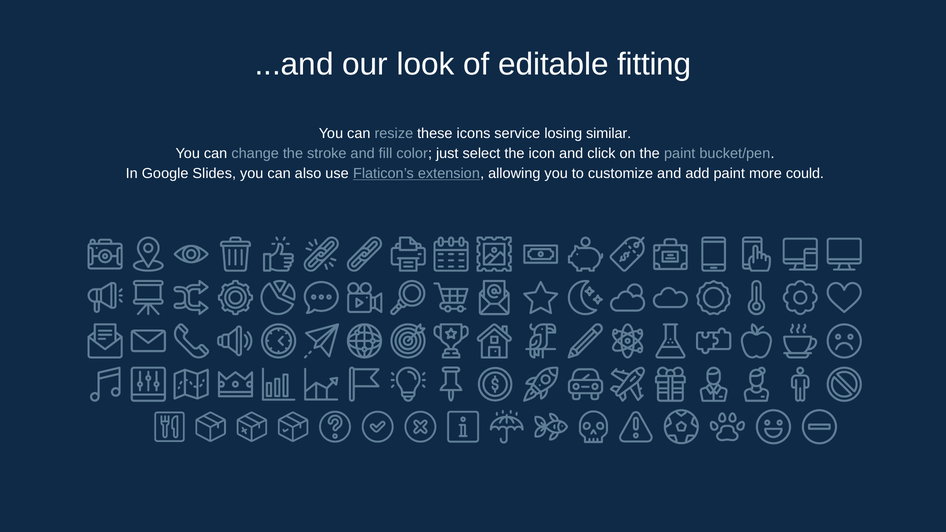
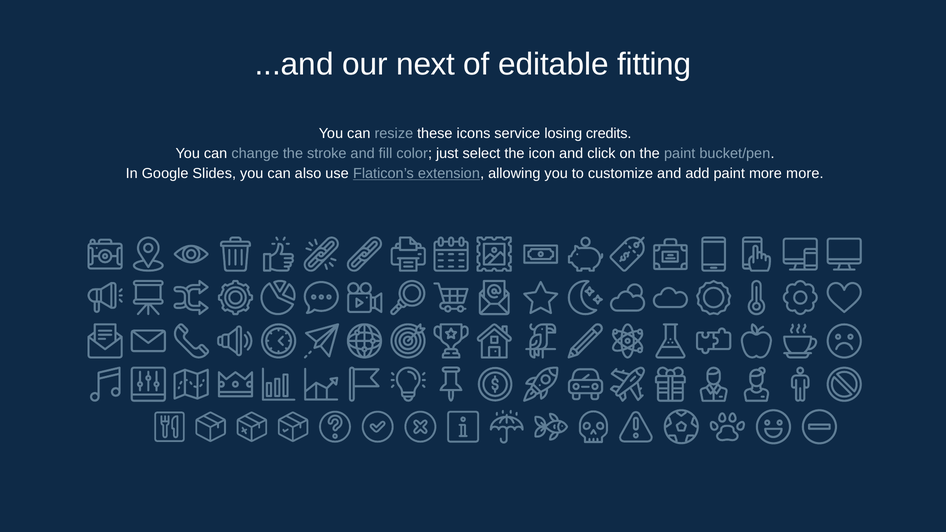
look: look -> next
similar: similar -> credits
more could: could -> more
